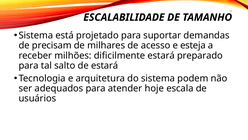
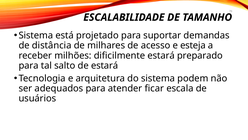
precisam: precisam -> distância
hoje: hoje -> ficar
